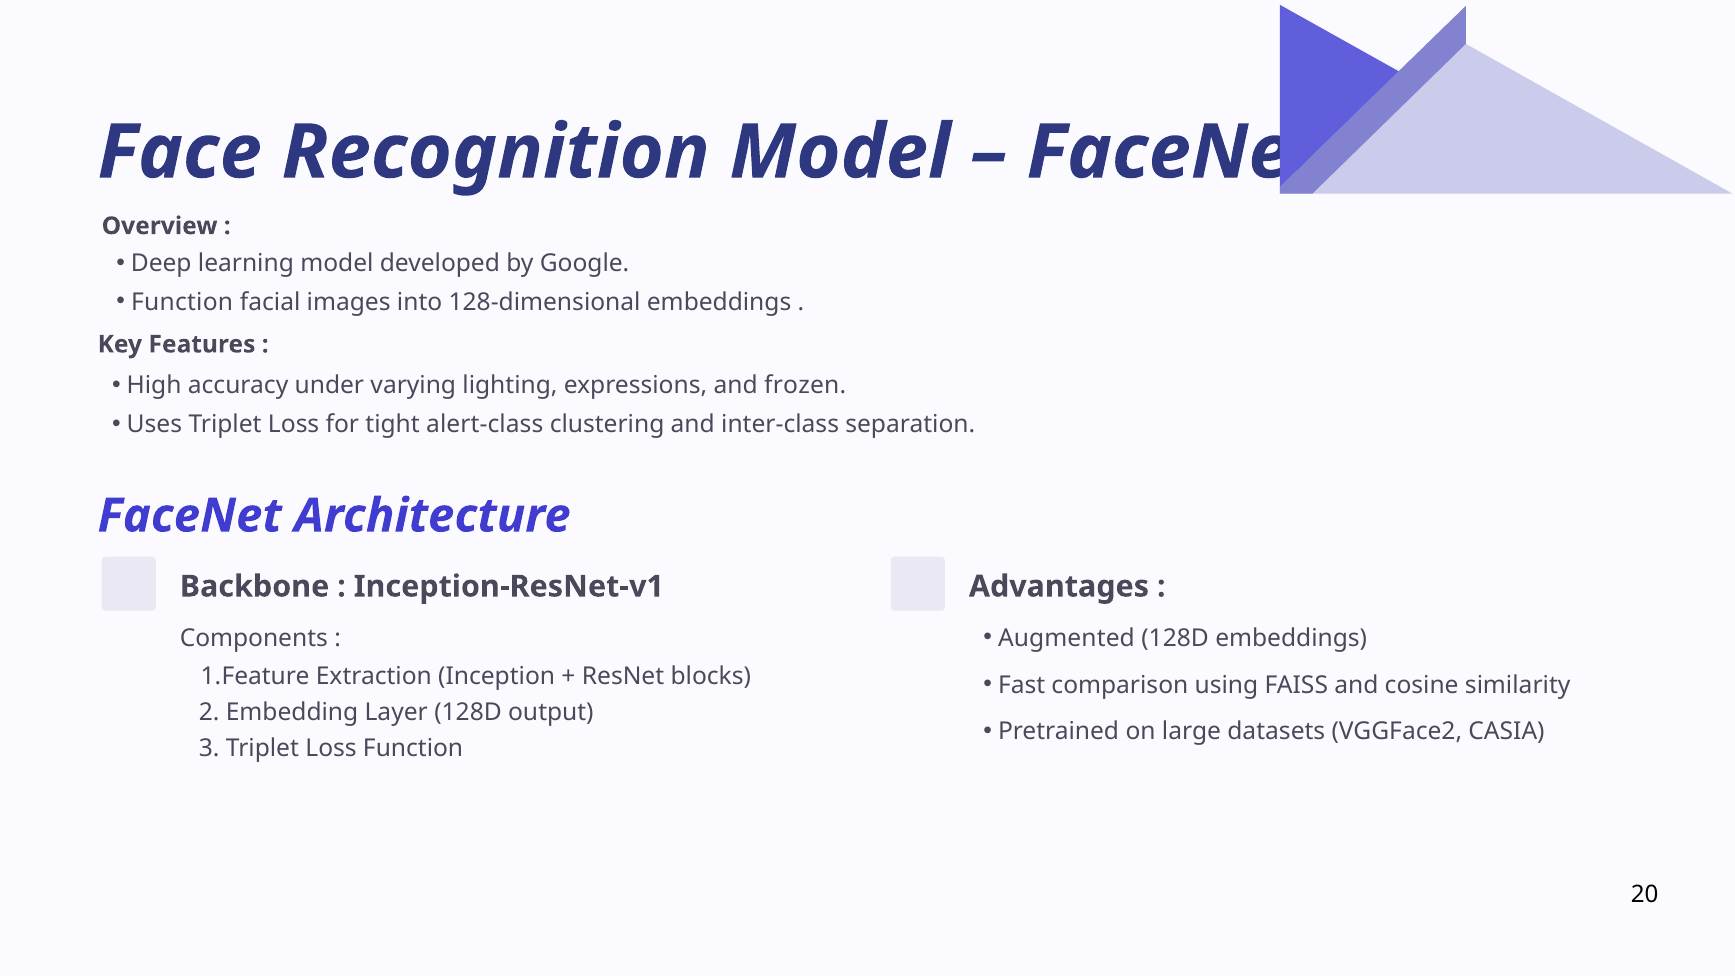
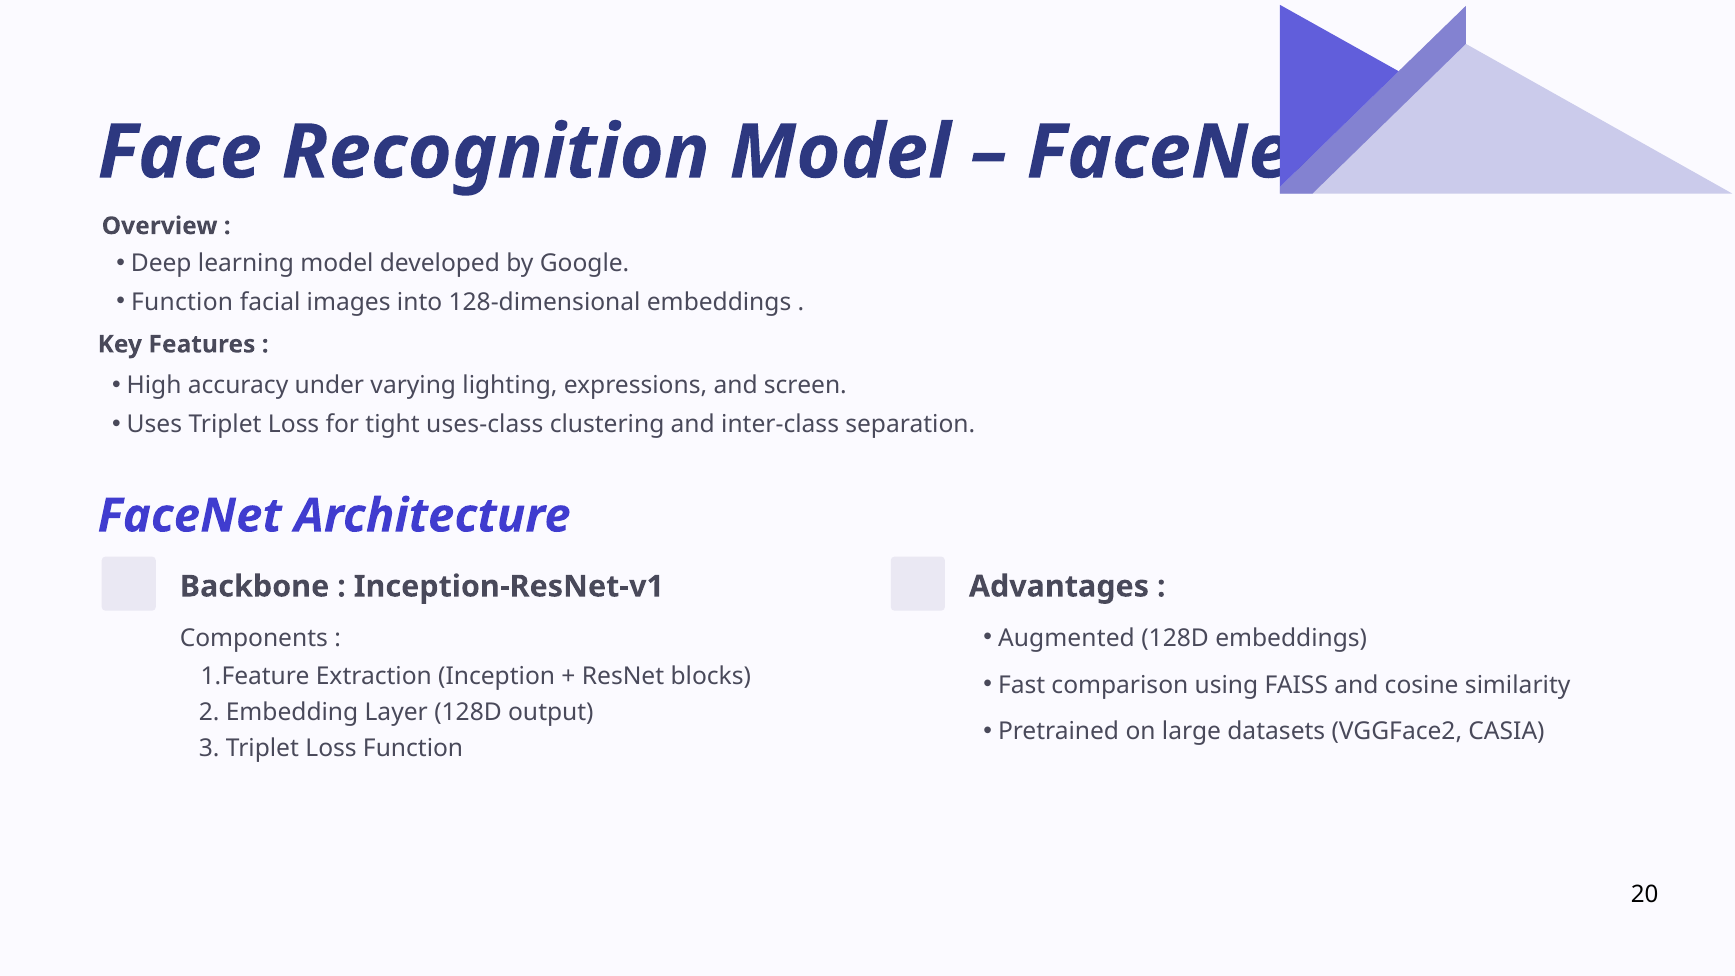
frozen: frozen -> screen
alert-class: alert-class -> uses-class
